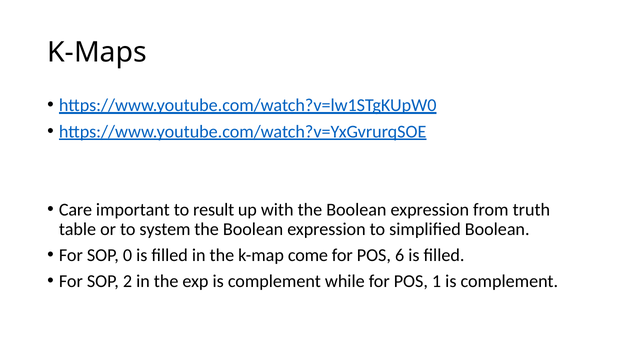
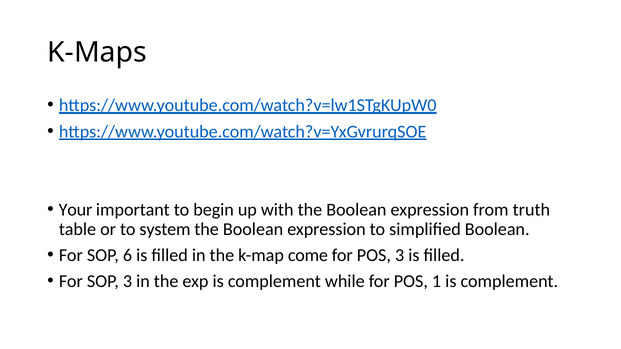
Care: Care -> Your
result: result -> begin
0: 0 -> 6
POS 6: 6 -> 3
SOP 2: 2 -> 3
